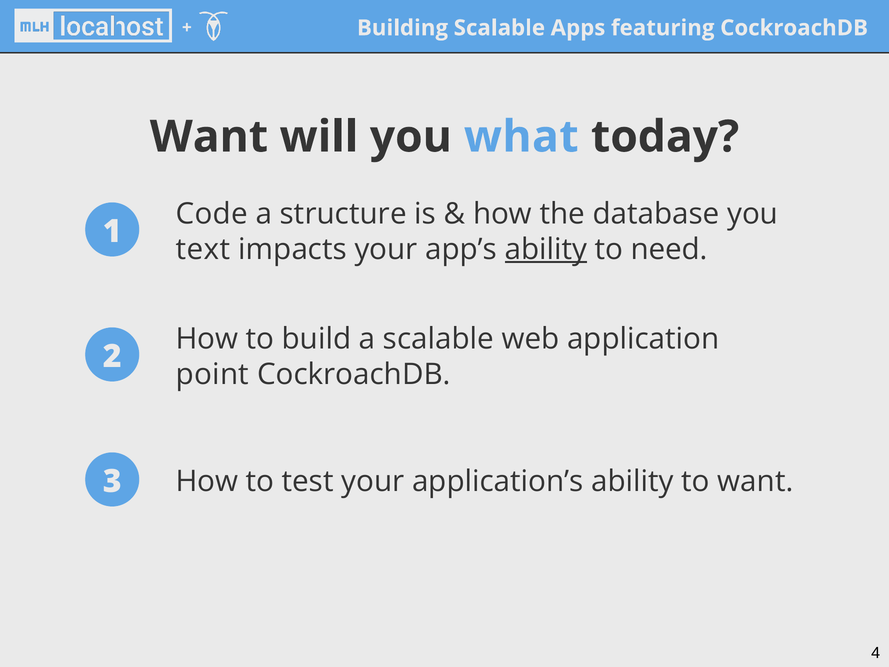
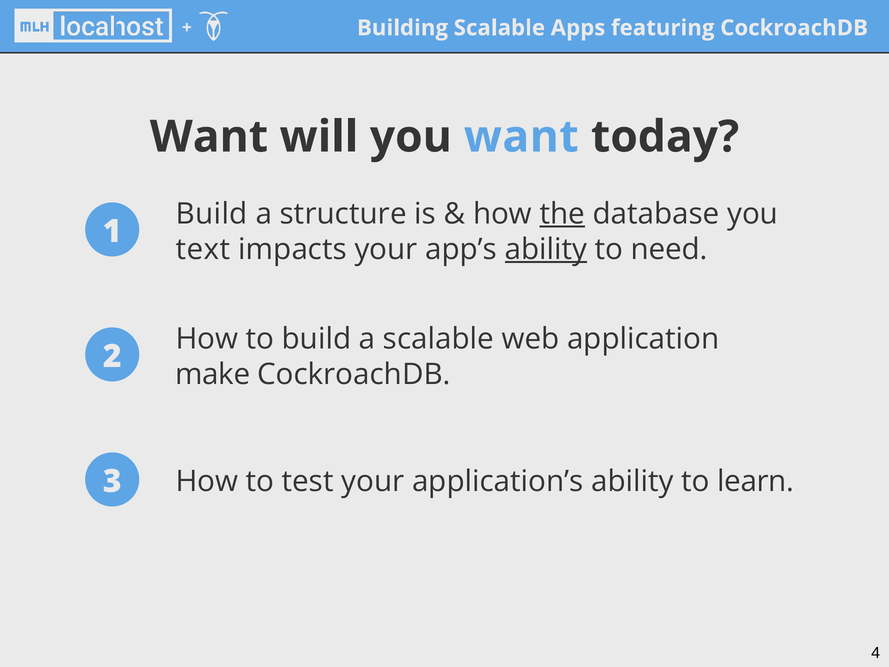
you what: what -> want
Code at (212, 214): Code -> Build
the underline: none -> present
point: point -> make
to want: want -> learn
